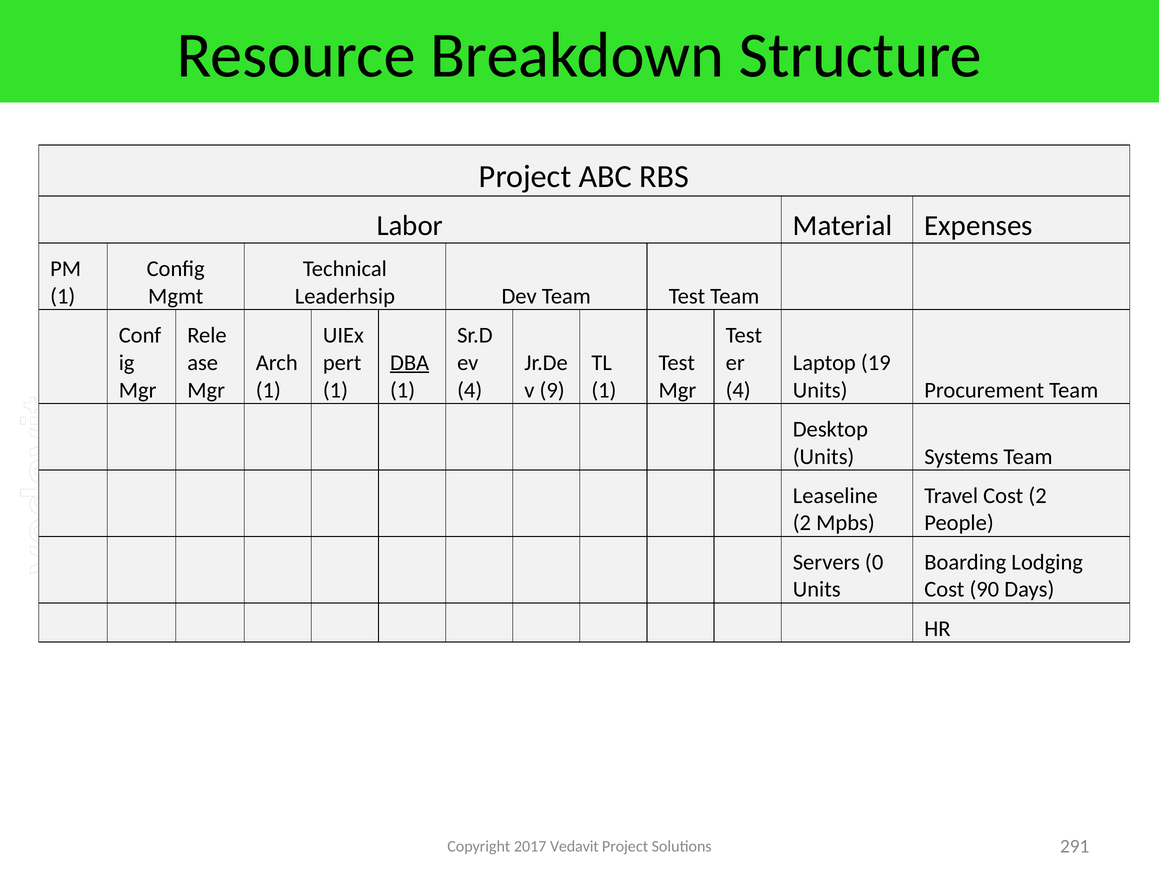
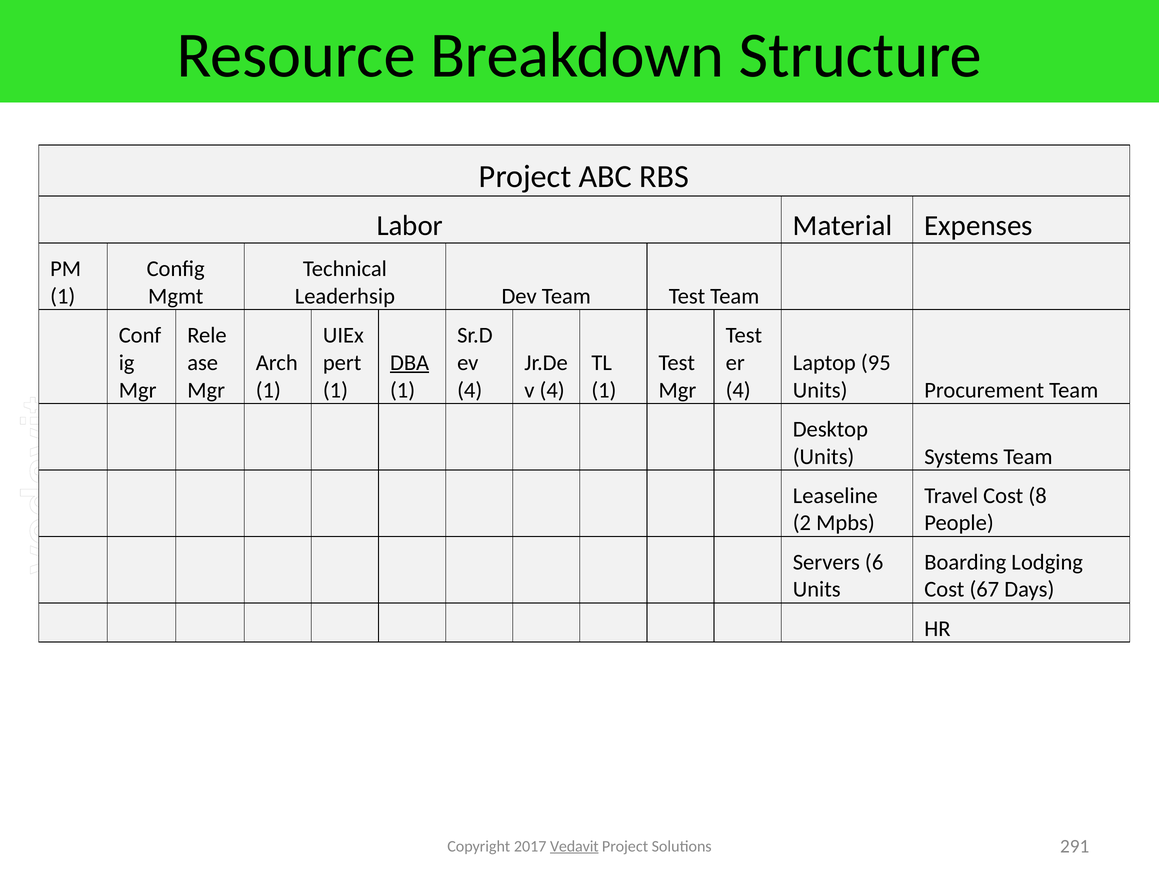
19: 19 -> 95
9 at (552, 390): 9 -> 4
Cost 2: 2 -> 8
0: 0 -> 6
90: 90 -> 67
Vedavit underline: none -> present
